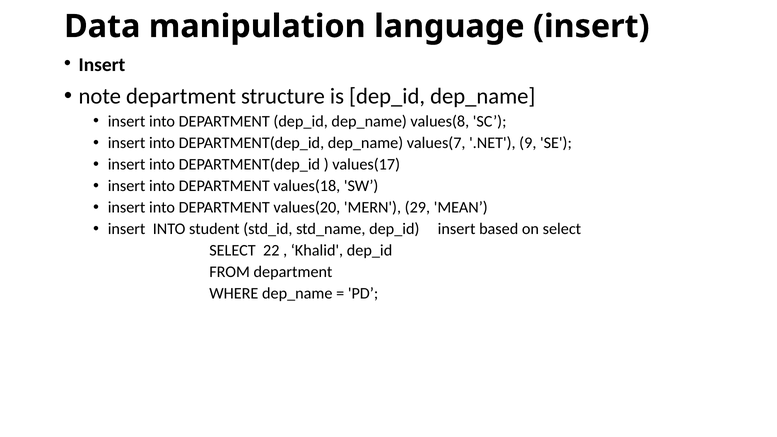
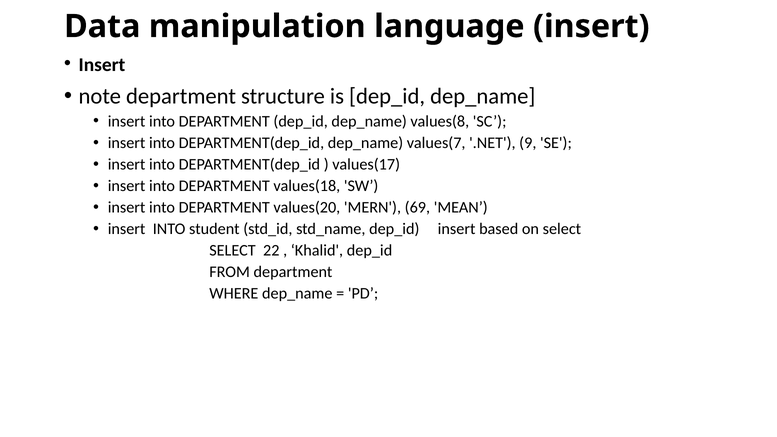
29: 29 -> 69
